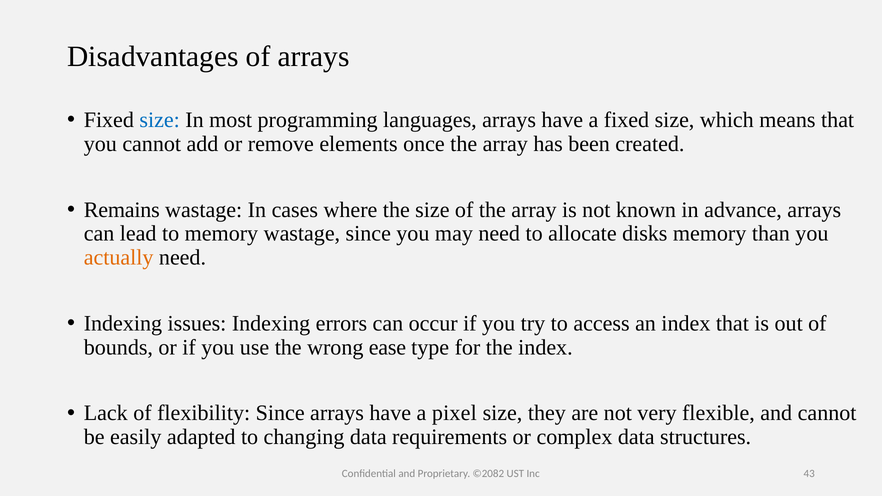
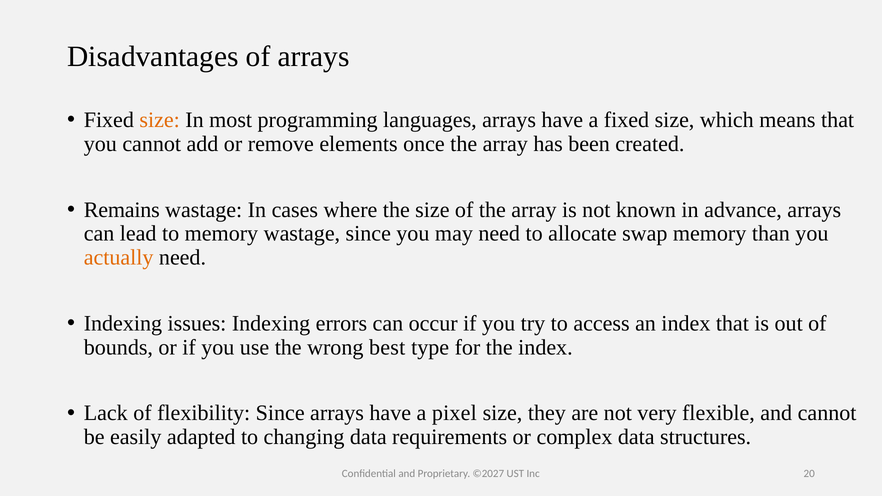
size at (160, 120) colour: blue -> orange
disks: disks -> swap
ease: ease -> best
©2082: ©2082 -> ©2027
43: 43 -> 20
